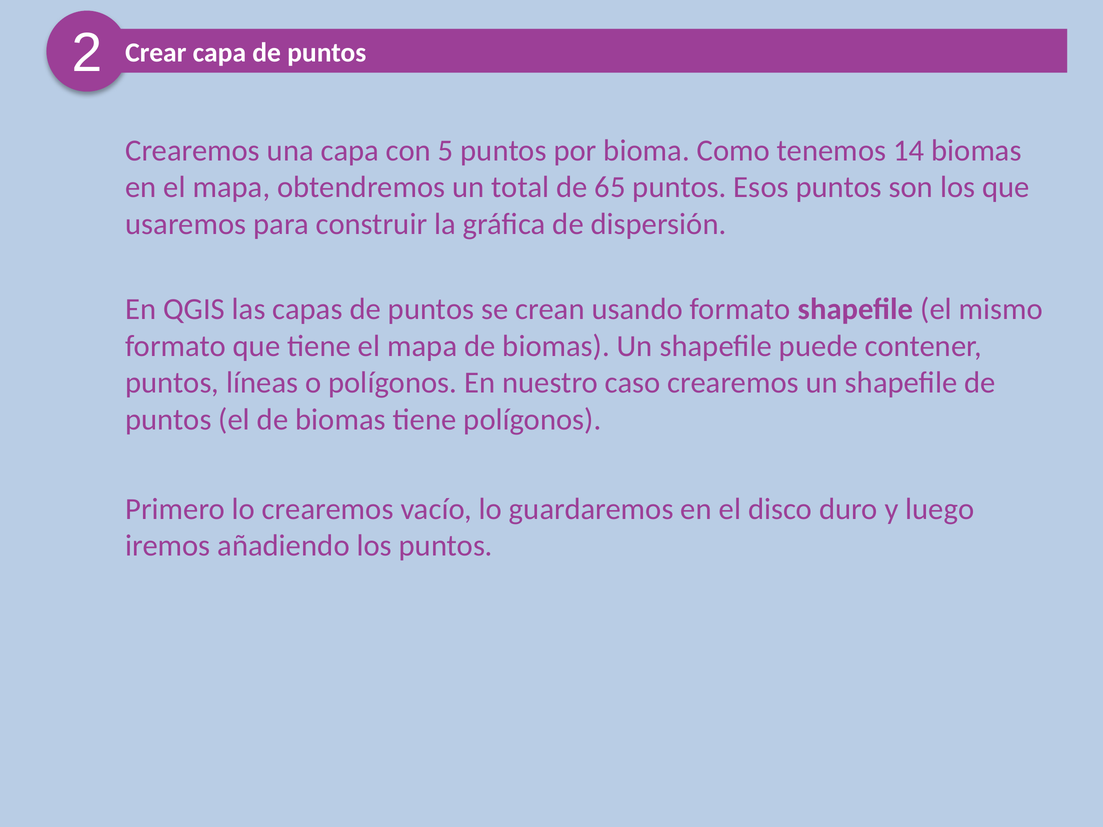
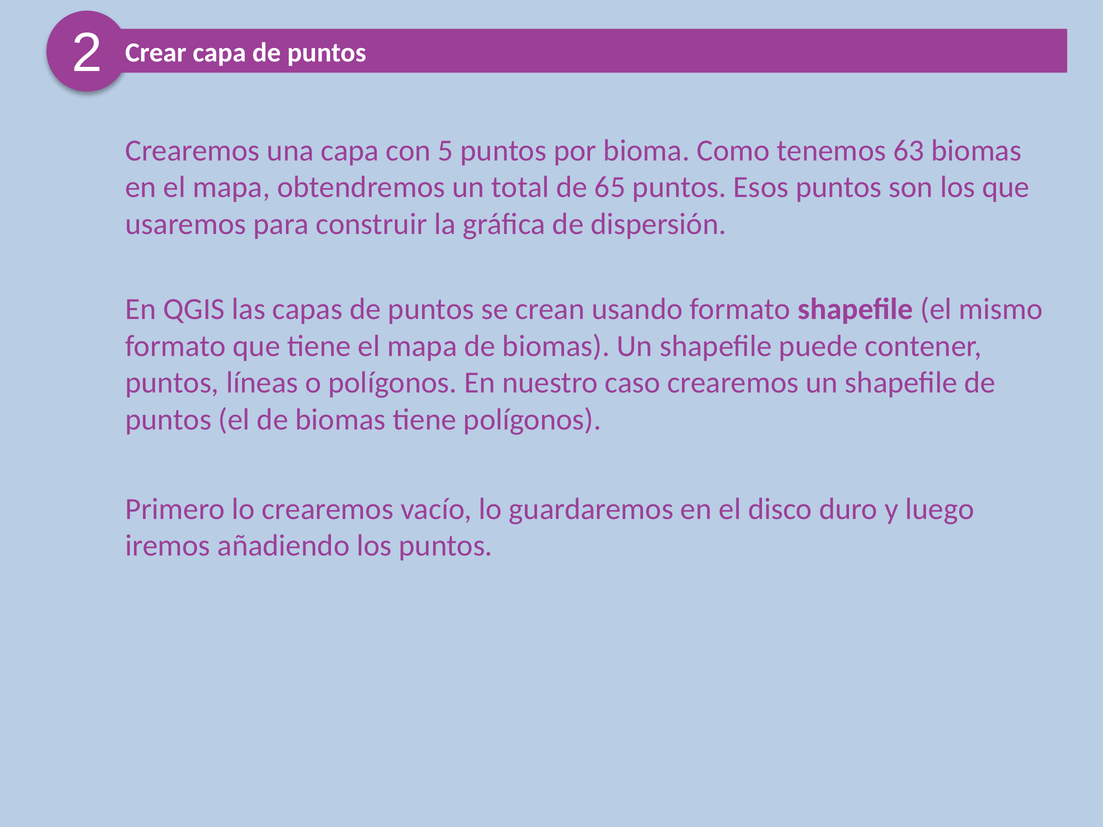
14: 14 -> 63
